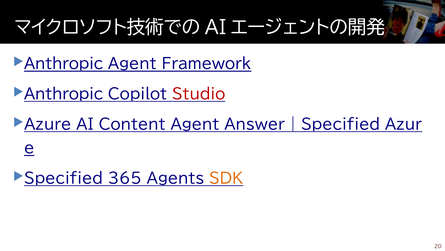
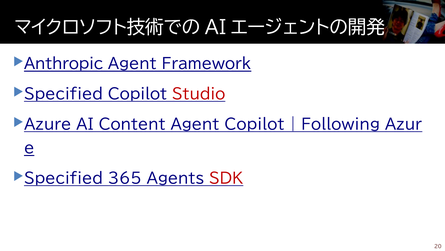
Anthropic at (64, 94): Anthropic -> Specified
Agent Answer: Answer -> Copilot
Specified at (341, 124): Specified -> Following
SDK colour: orange -> red
